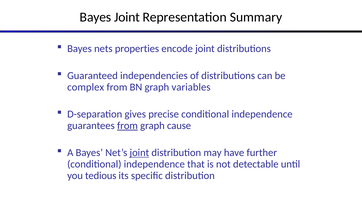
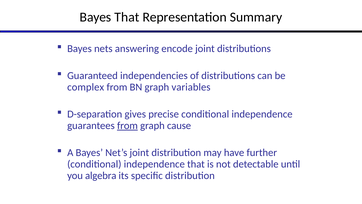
Bayes Joint: Joint -> That
properties: properties -> answering
joint at (139, 152) underline: present -> none
tedious: tedious -> algebra
